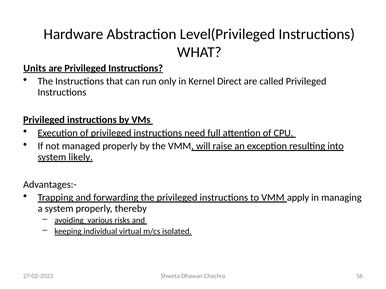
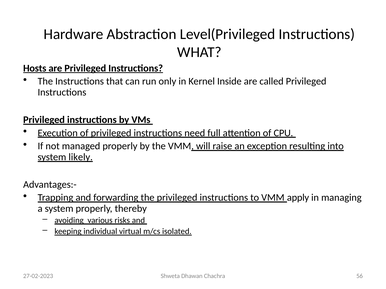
Units: Units -> Hosts
Direct: Direct -> Inside
